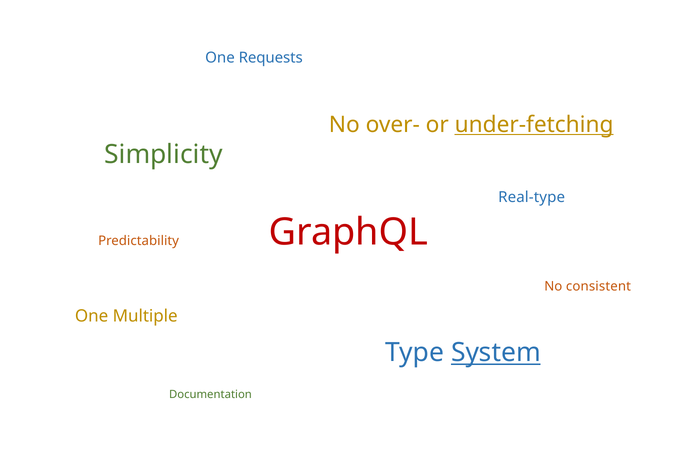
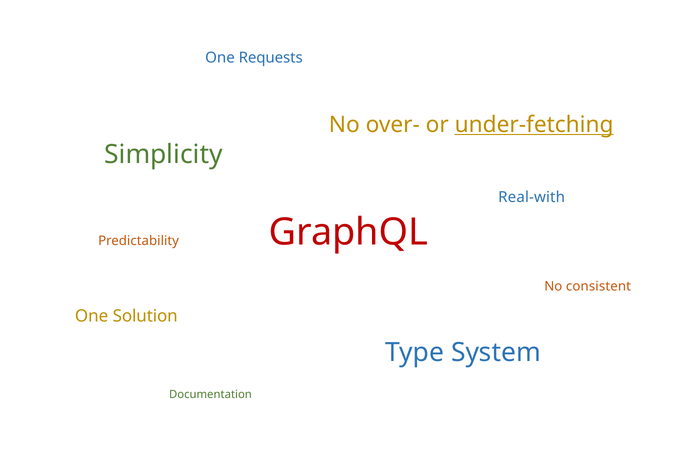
Real-type: Real-type -> Real-with
Multiple: Multiple -> Solution
System underline: present -> none
